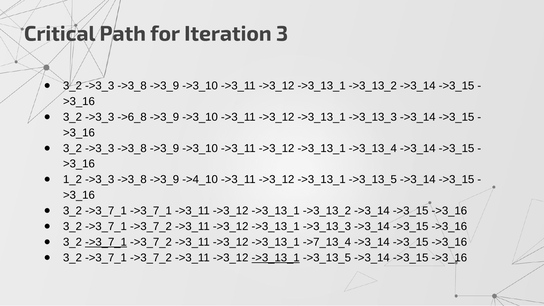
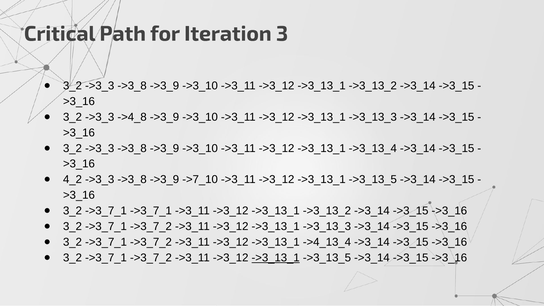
->6_8: ->6_8 -> ->4_8
1_2: 1_2 -> 4_2
->4_10: ->4_10 -> ->7_10
->3_7_1 at (106, 242) underline: present -> none
->7_13_4: ->7_13_4 -> ->4_13_4
